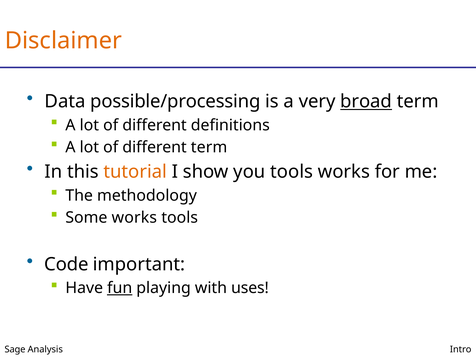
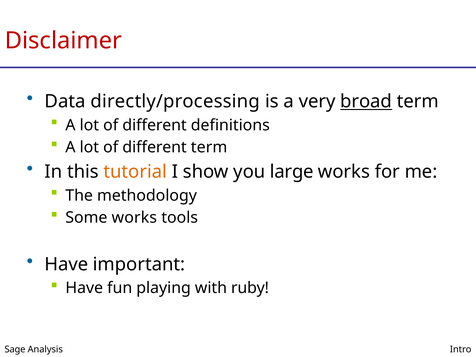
Disclaimer colour: orange -> red
possible/processing: possible/processing -> directly/processing
you tools: tools -> large
Code at (66, 264): Code -> Have
fun underline: present -> none
uses: uses -> ruby
